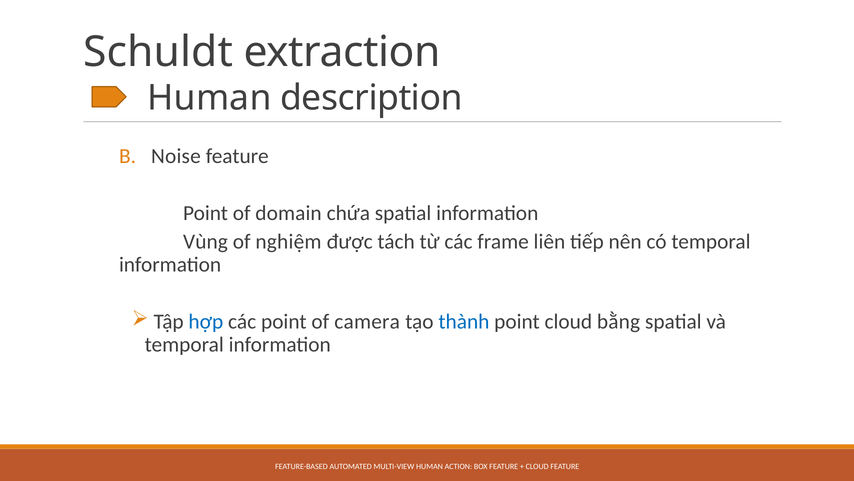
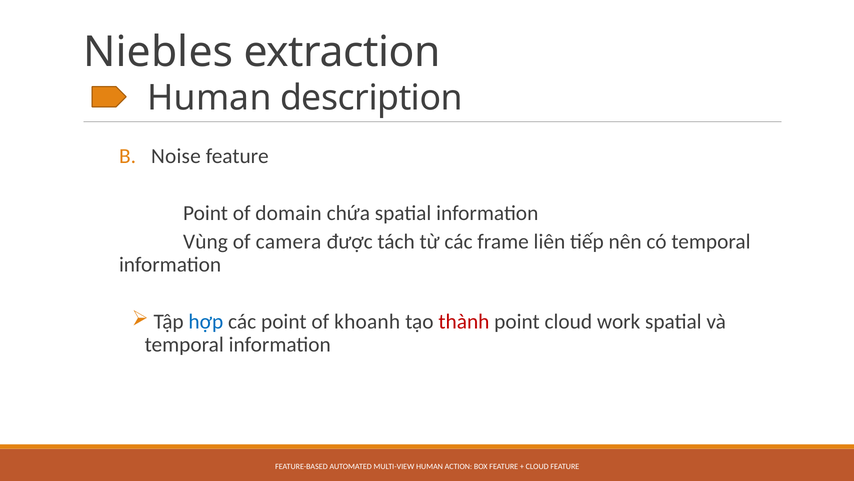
Schuldt: Schuldt -> Niebles
nghiệm: nghiệm -> camera
camera: camera -> khoanh
thành colour: blue -> red
bằng: bằng -> work
